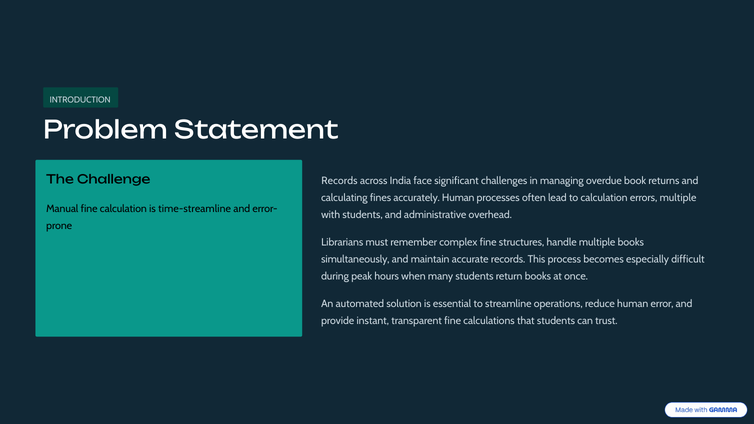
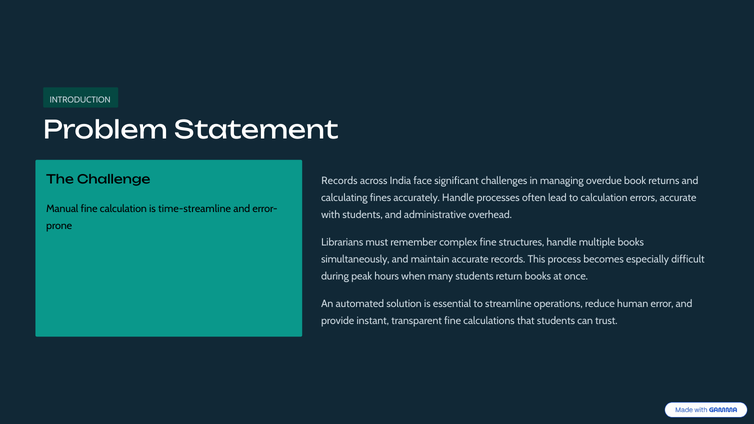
accurately Human: Human -> Handle
errors multiple: multiple -> accurate
